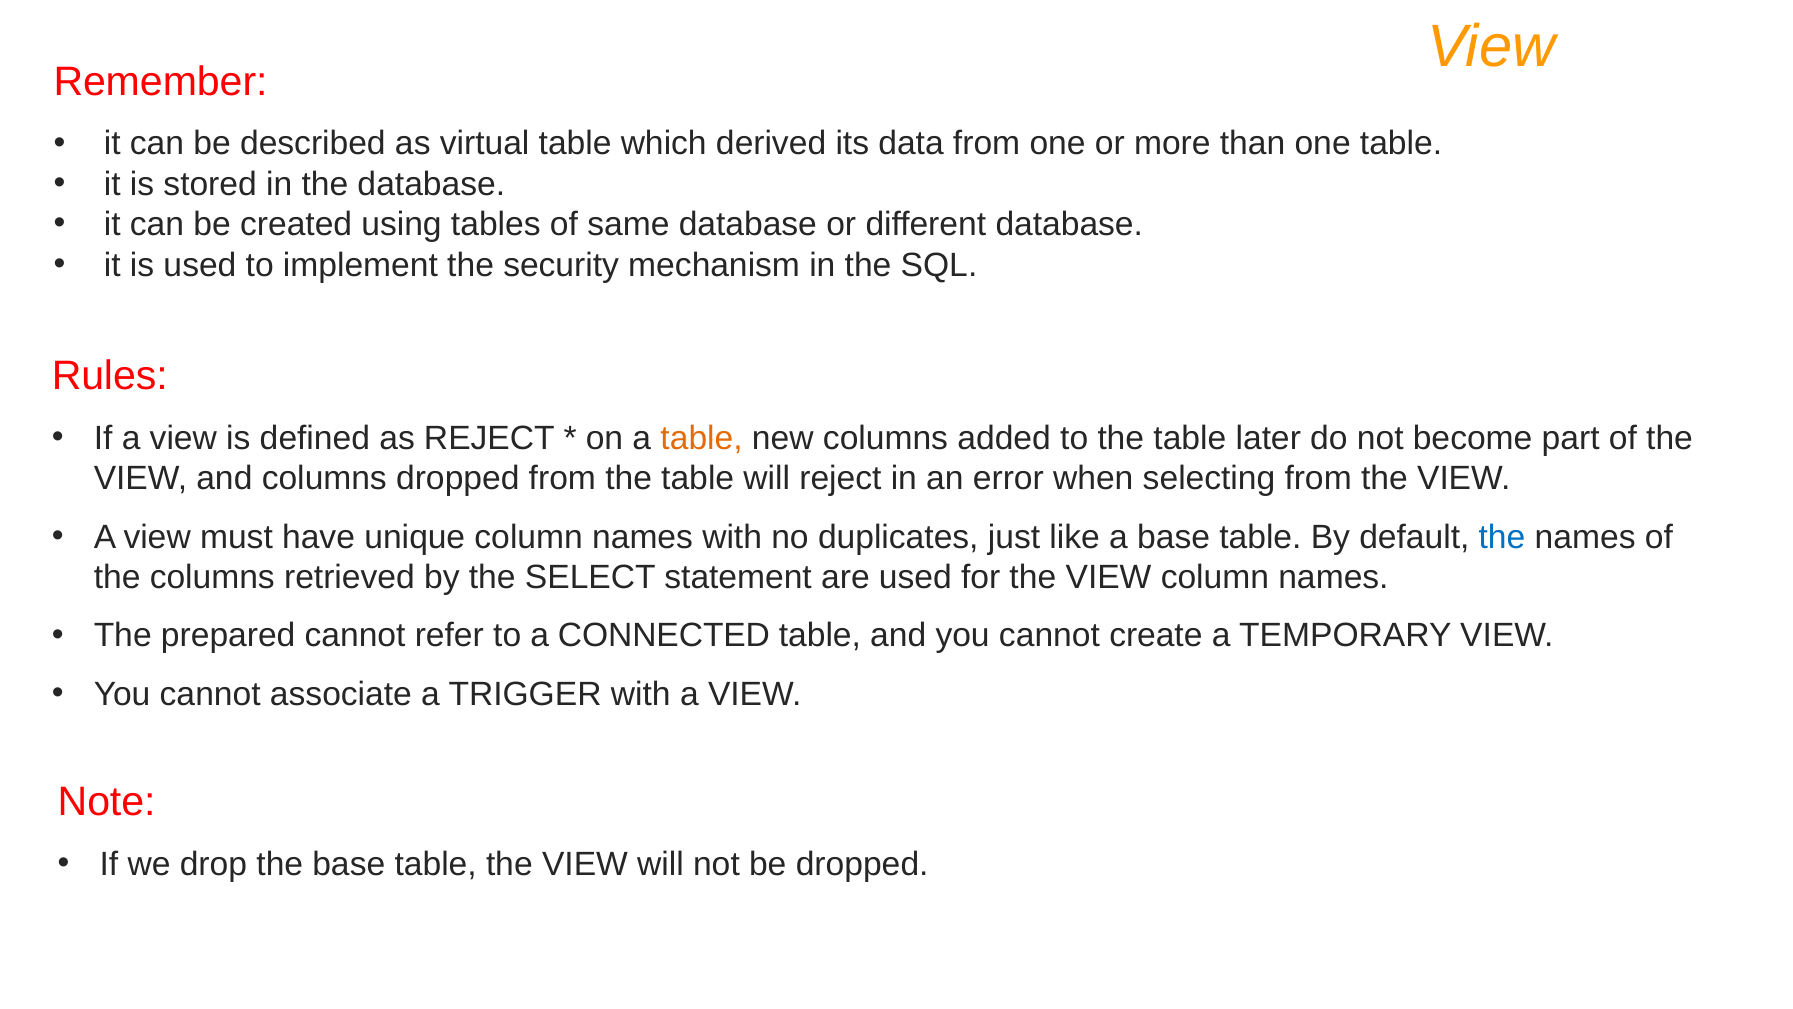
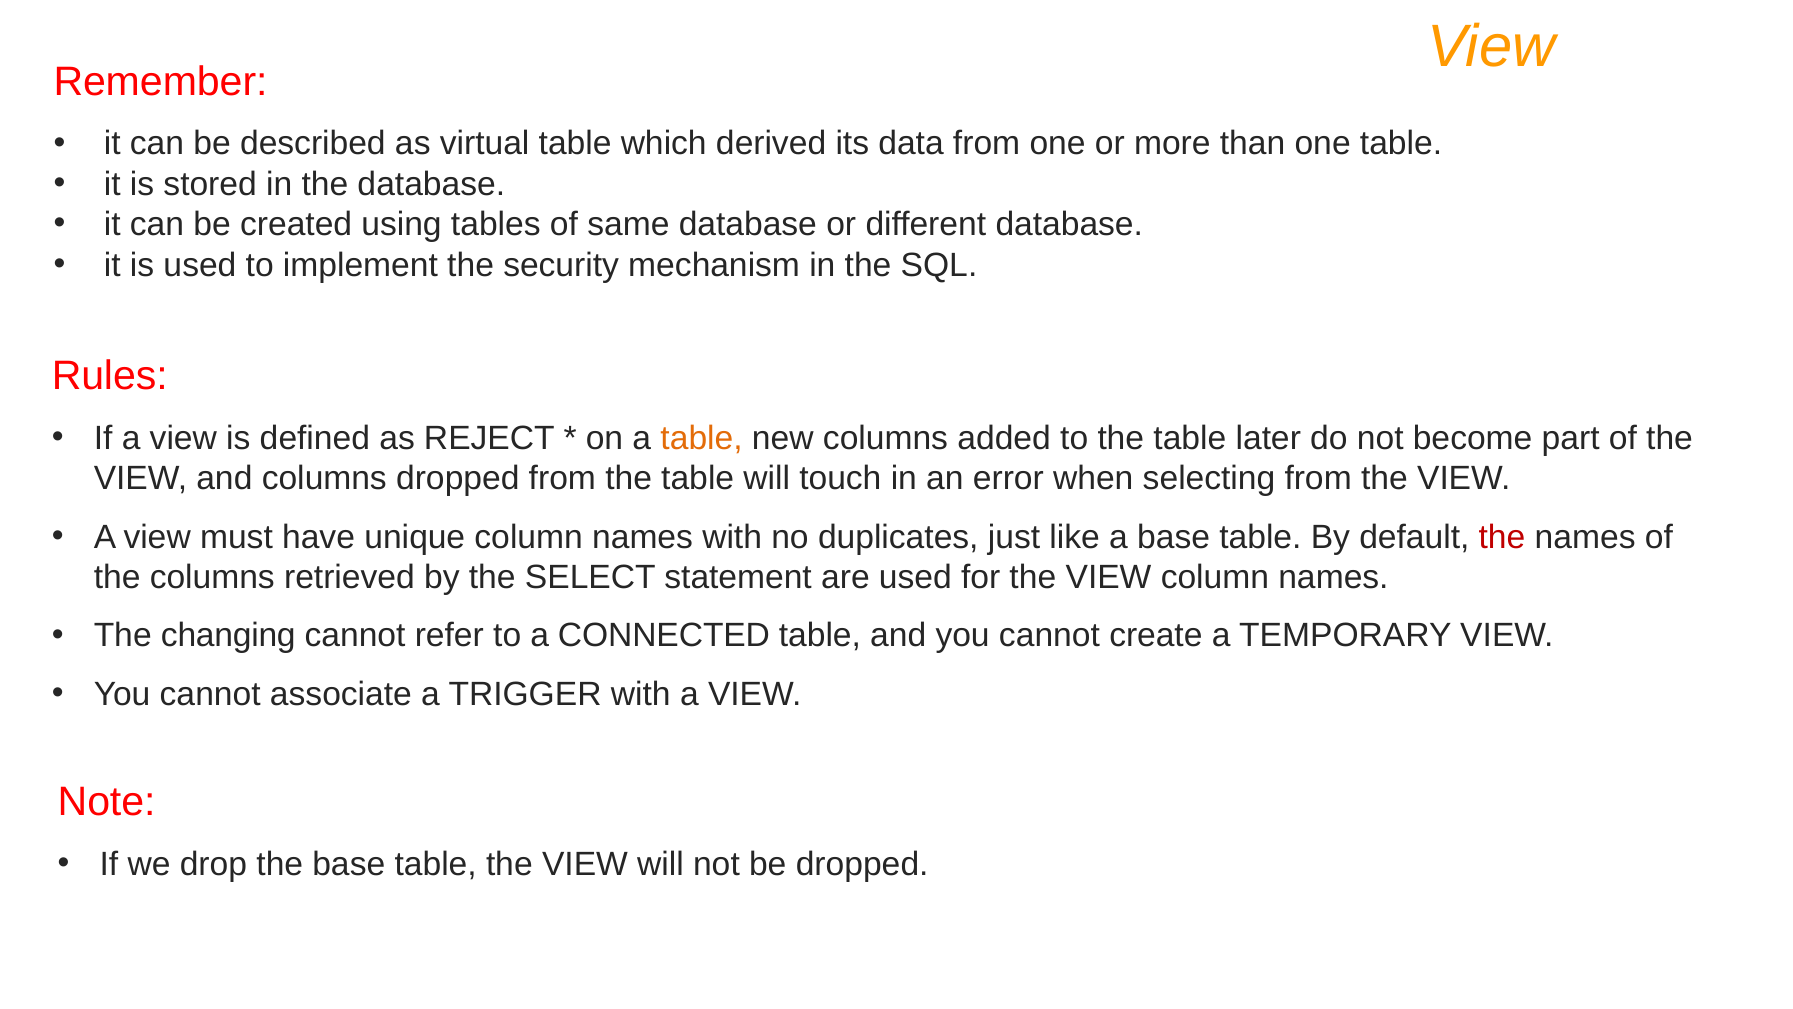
will reject: reject -> touch
the at (1502, 537) colour: blue -> red
prepared: prepared -> changing
